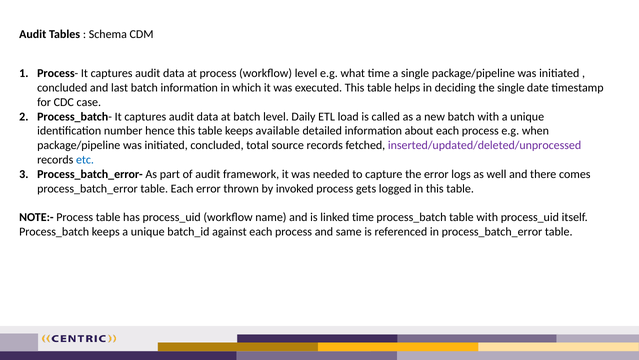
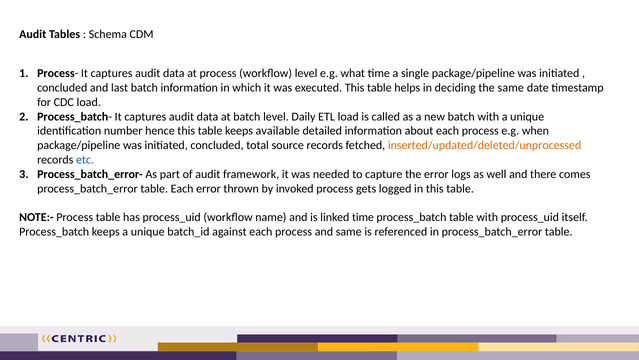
the single: single -> same
CDC case: case -> load
inserted/updated/deleted/unprocessed colour: purple -> orange
